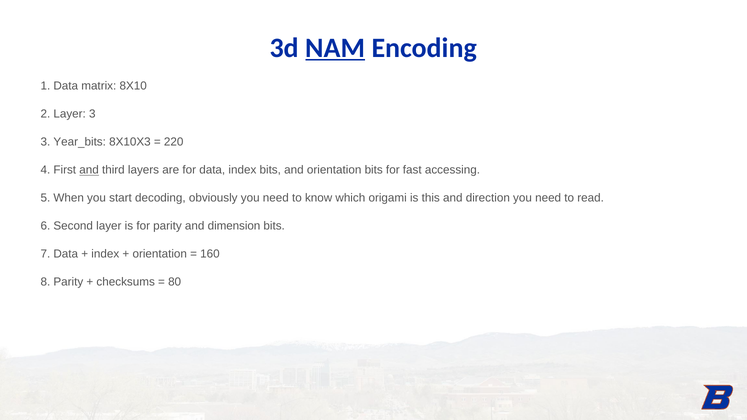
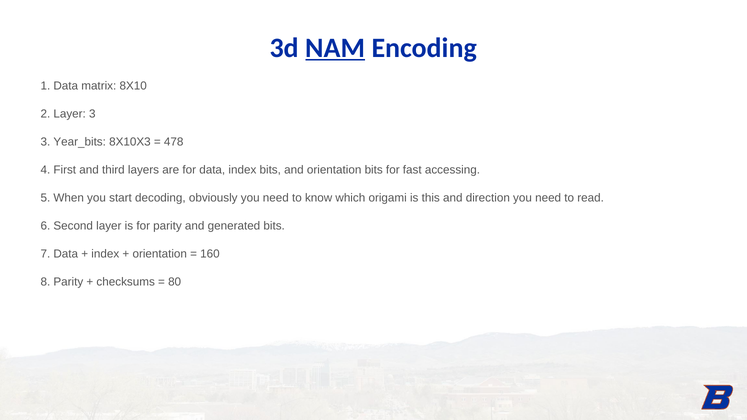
220: 220 -> 478
and at (89, 170) underline: present -> none
dimension: dimension -> generated
